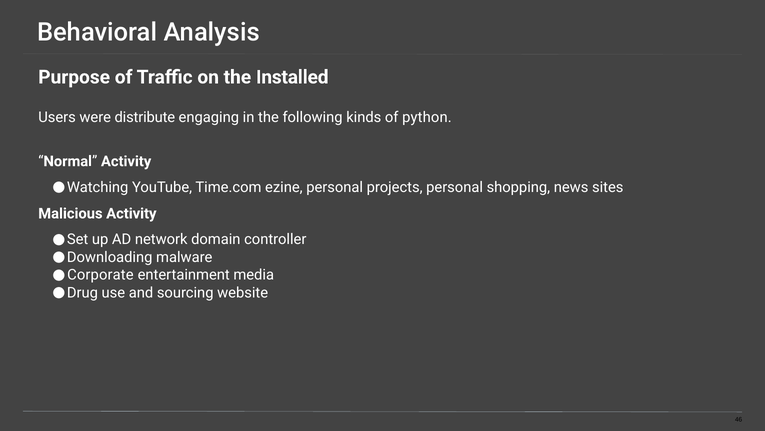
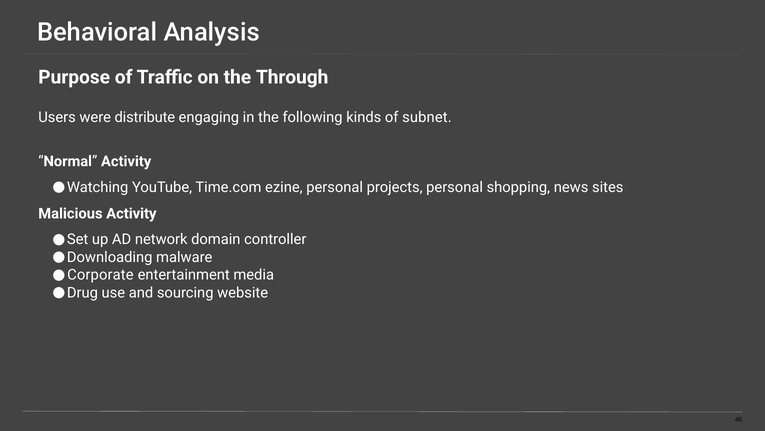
Installed: Installed -> Through
python: python -> subnet
